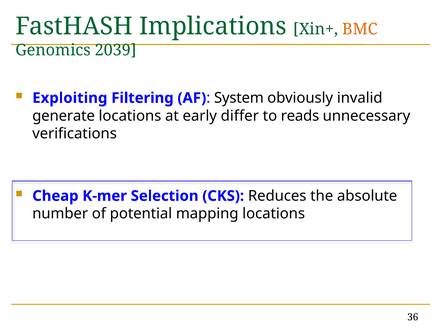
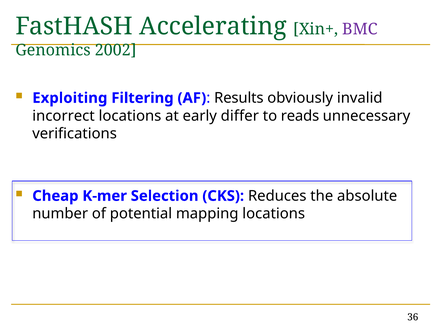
Implications: Implications -> Accelerating
BMC colour: orange -> purple
2039: 2039 -> 2002
System: System -> Results
generate: generate -> incorrect
